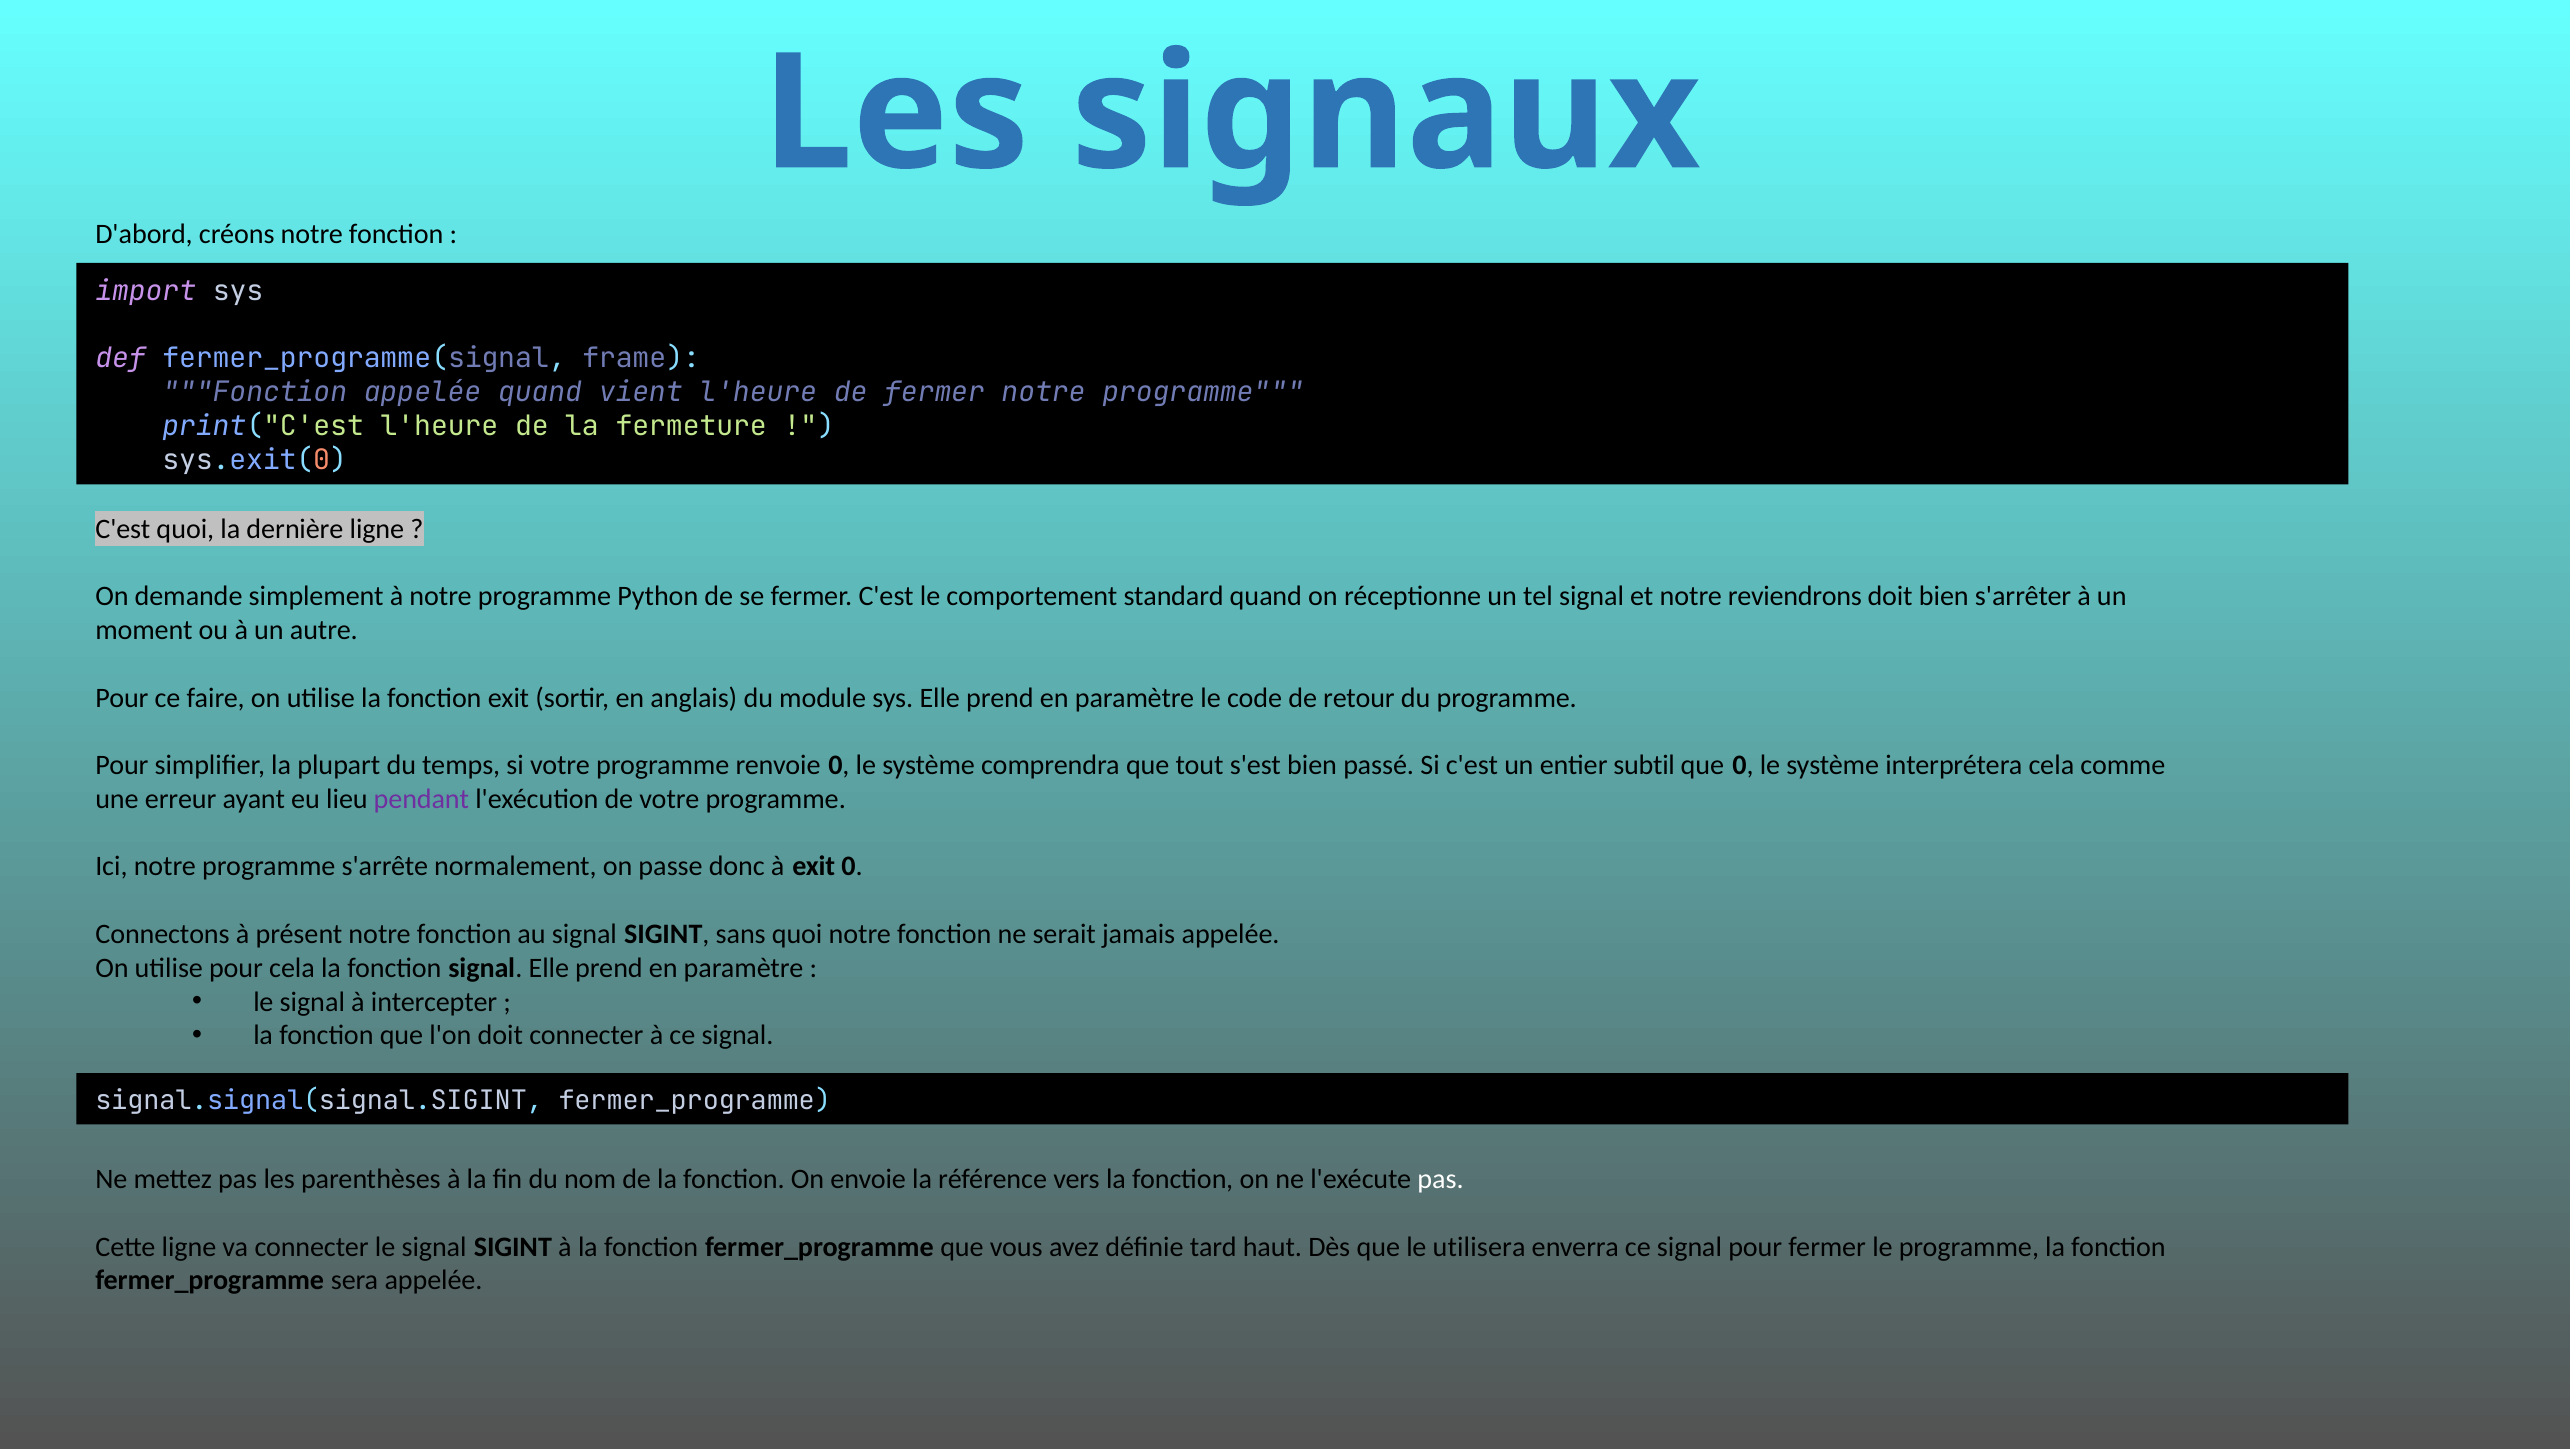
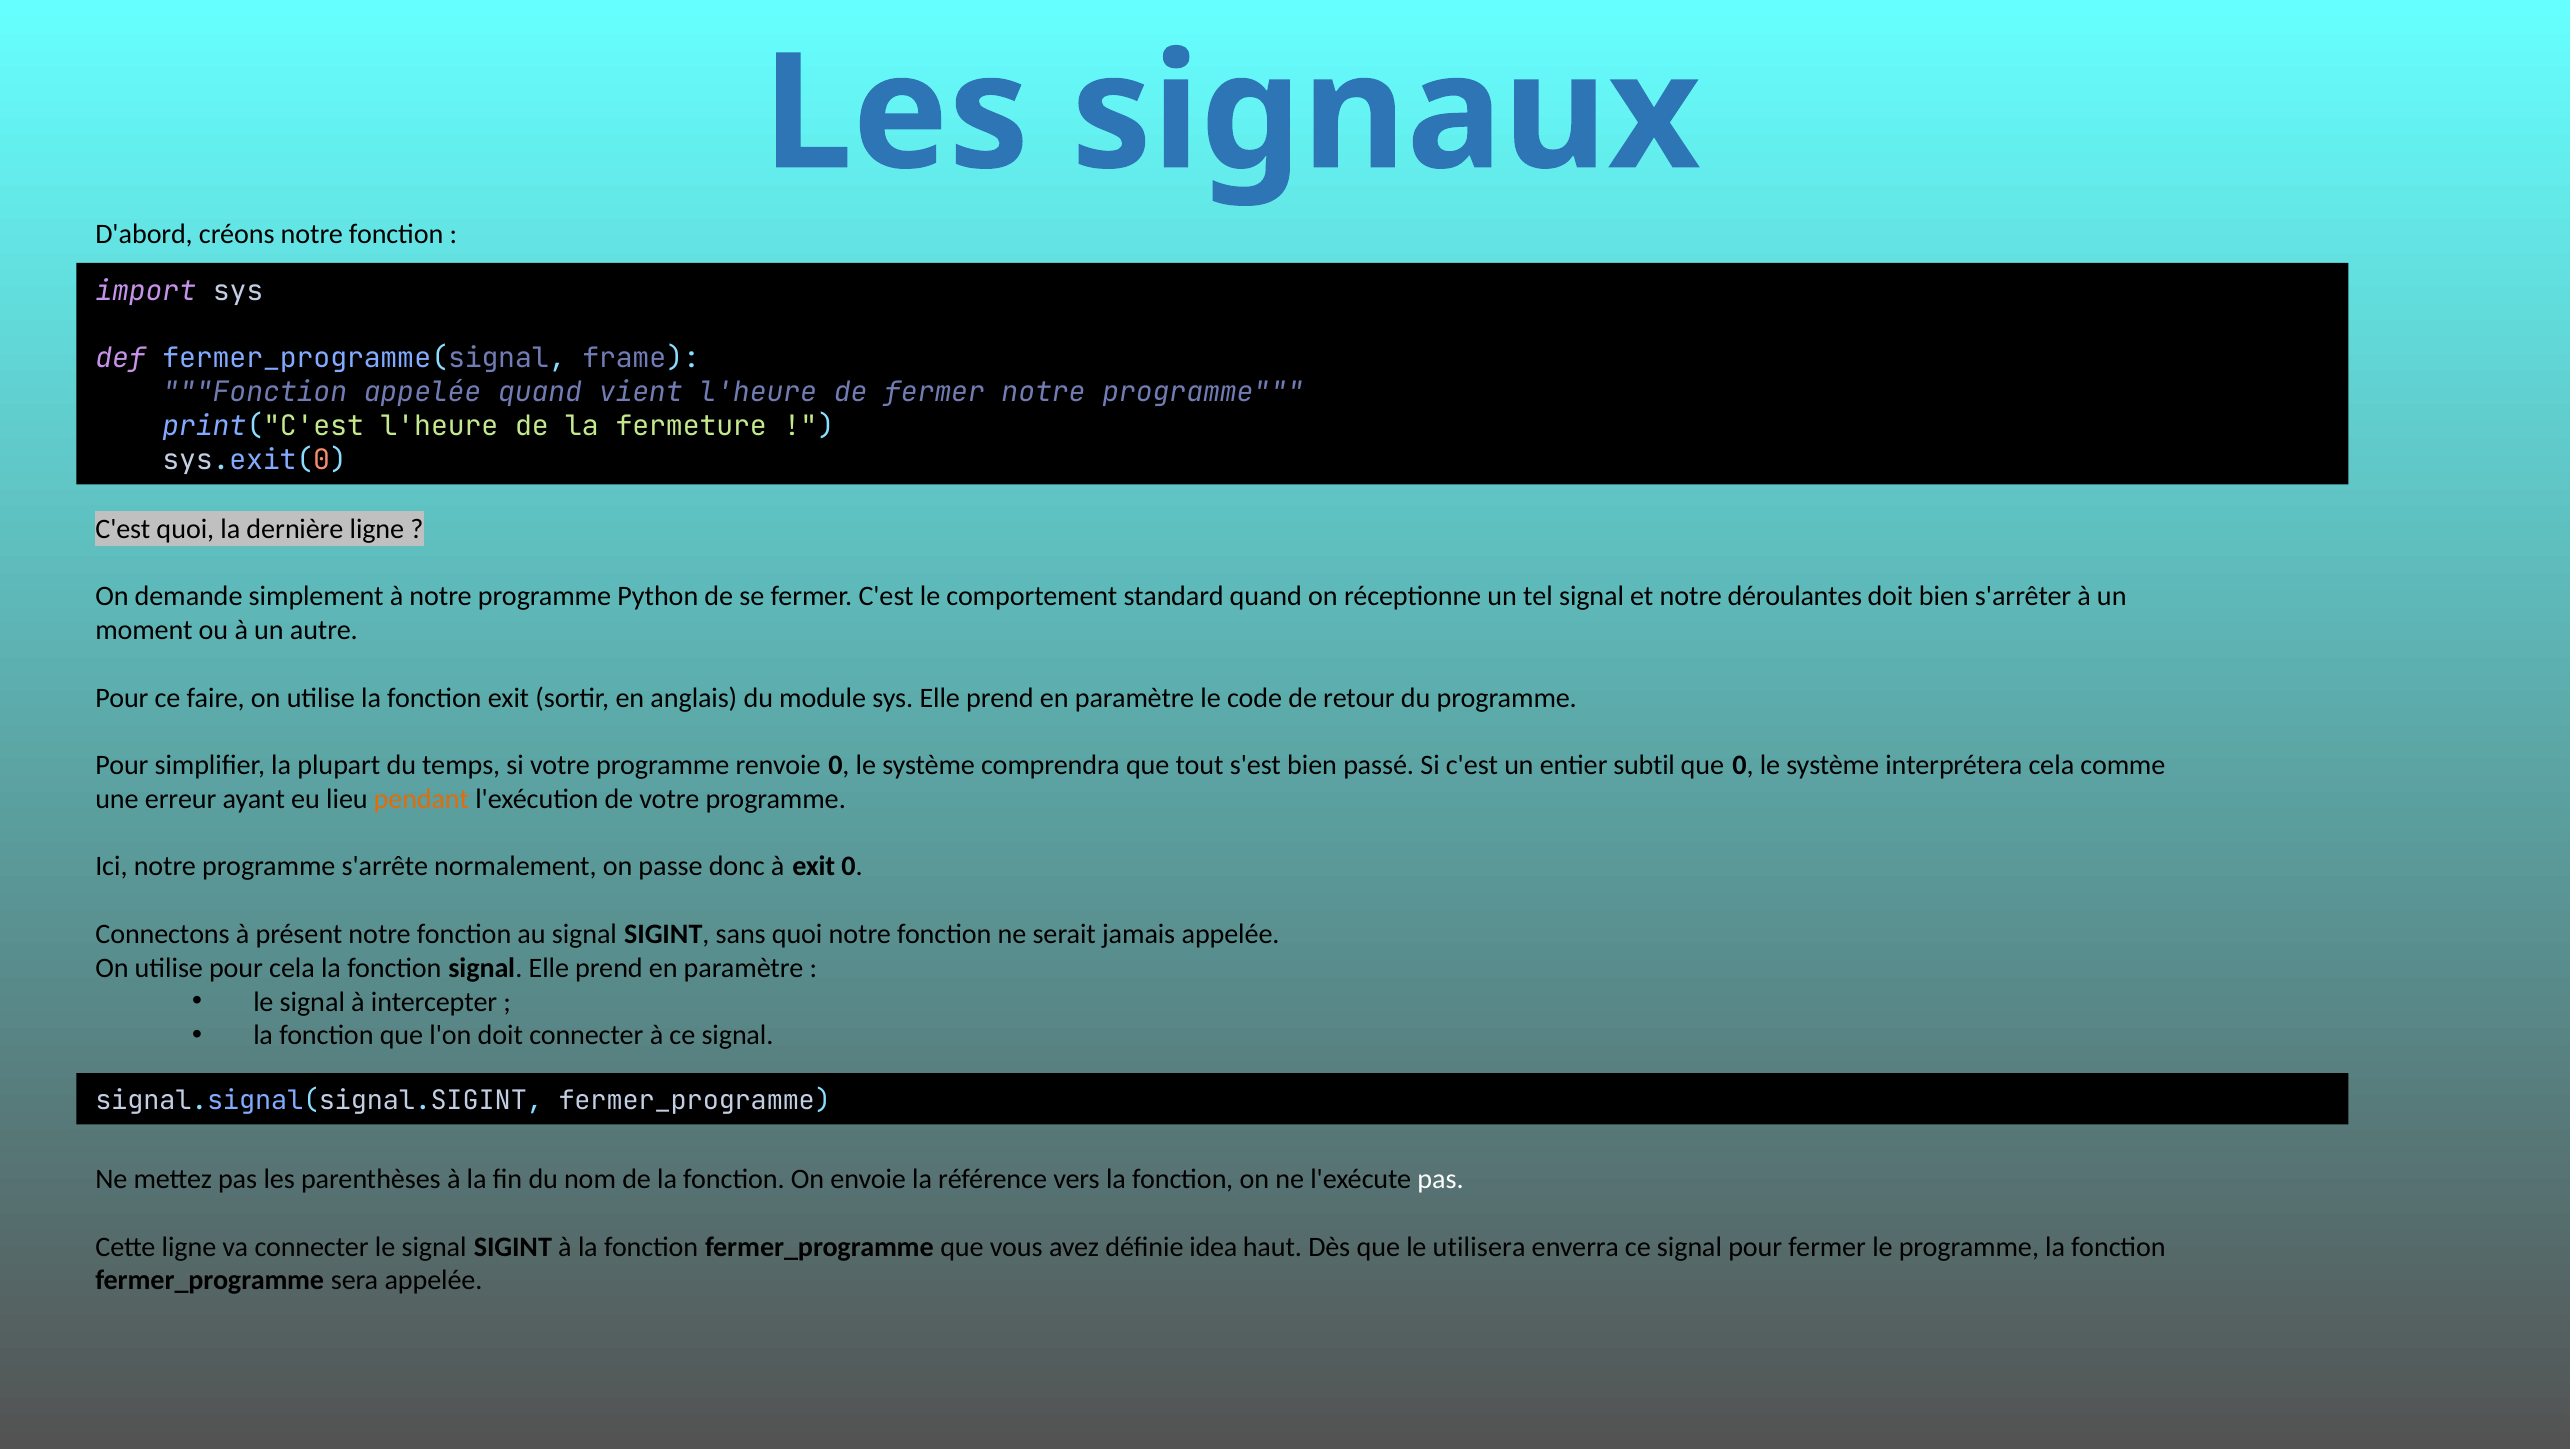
reviendrons: reviendrons -> déroulantes
pendant colour: purple -> orange
tard: tard -> idea
